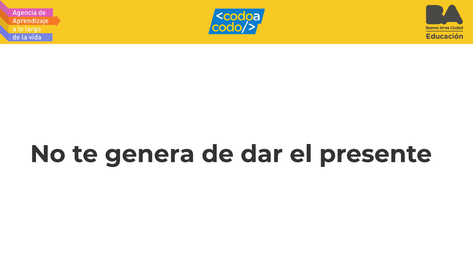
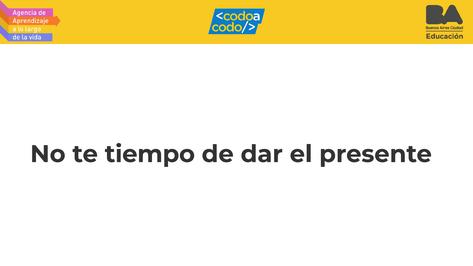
genera: genera -> tiempo
